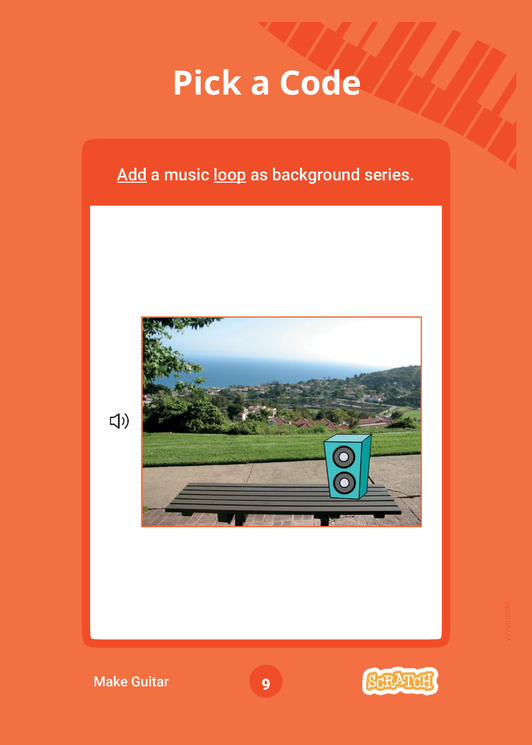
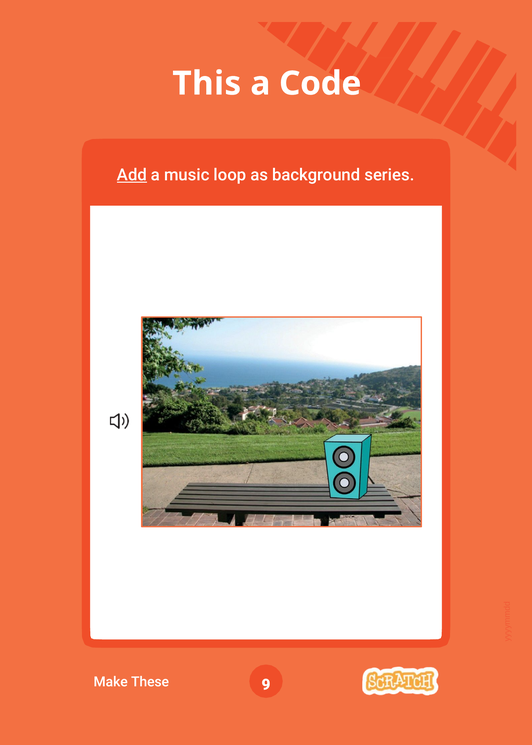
Pick: Pick -> This
loop underline: present -> none
Guitar: Guitar -> These
